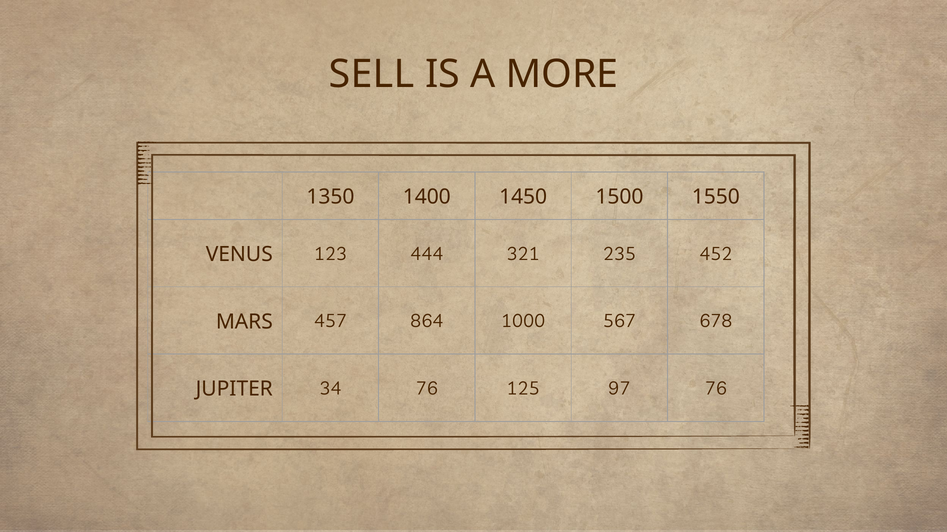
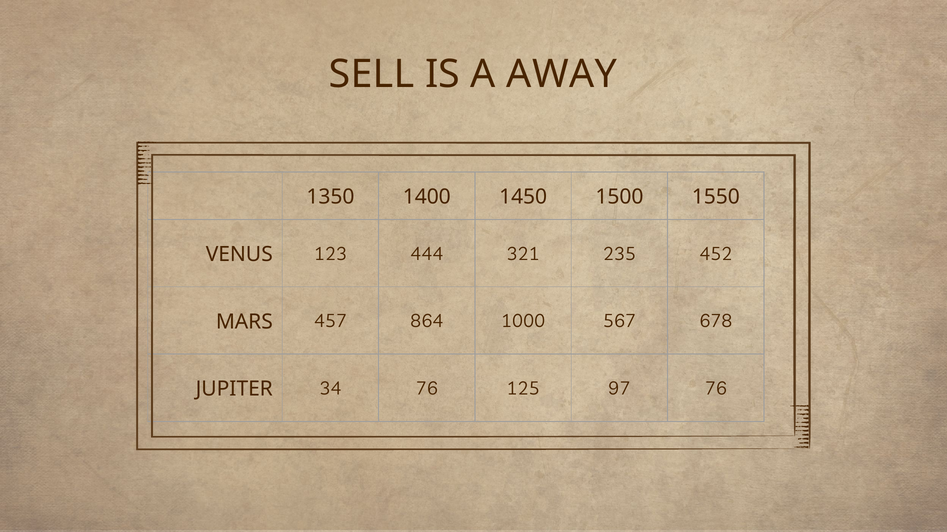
MORE: MORE -> AWAY
